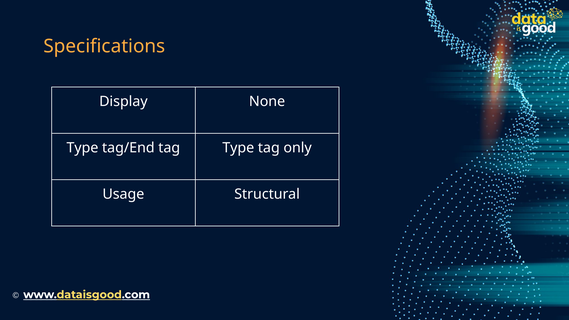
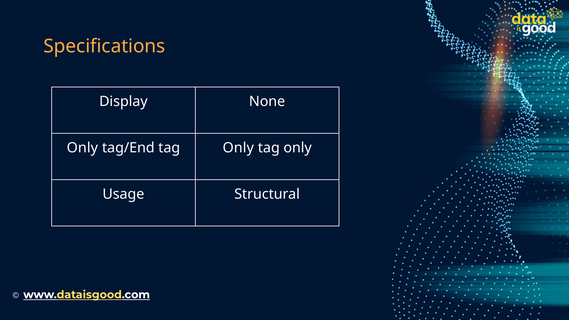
Type at (82, 148): Type -> Only
tag/End tag Type: Type -> Only
